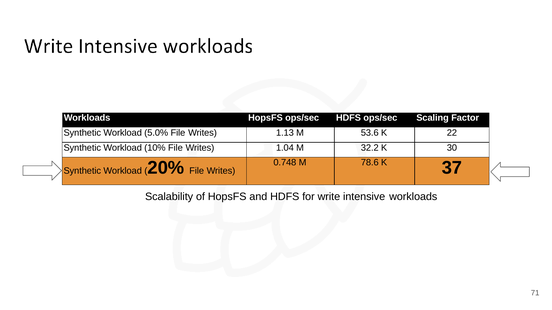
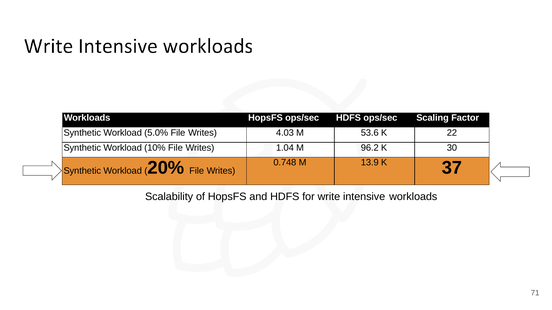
1.13: 1.13 -> 4.03
32.2: 32.2 -> 96.2
78.6: 78.6 -> 13.9
